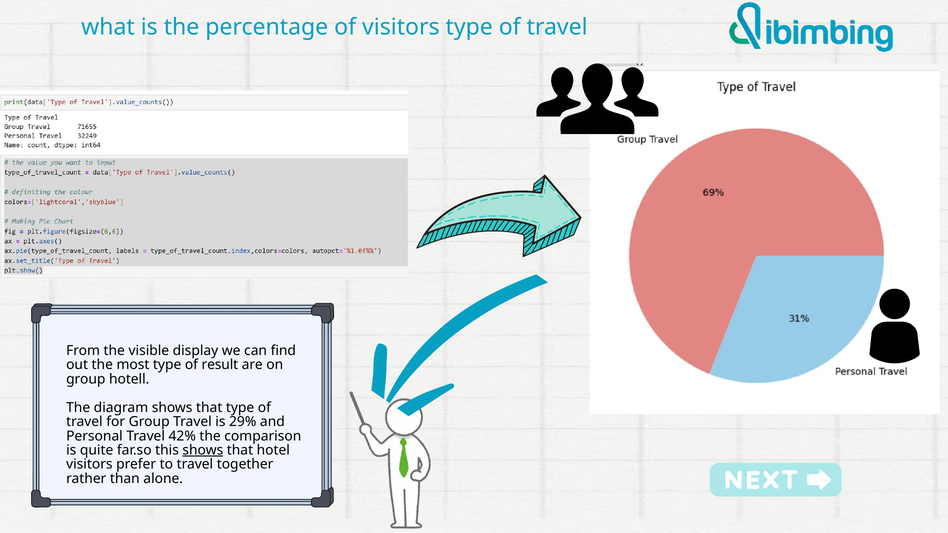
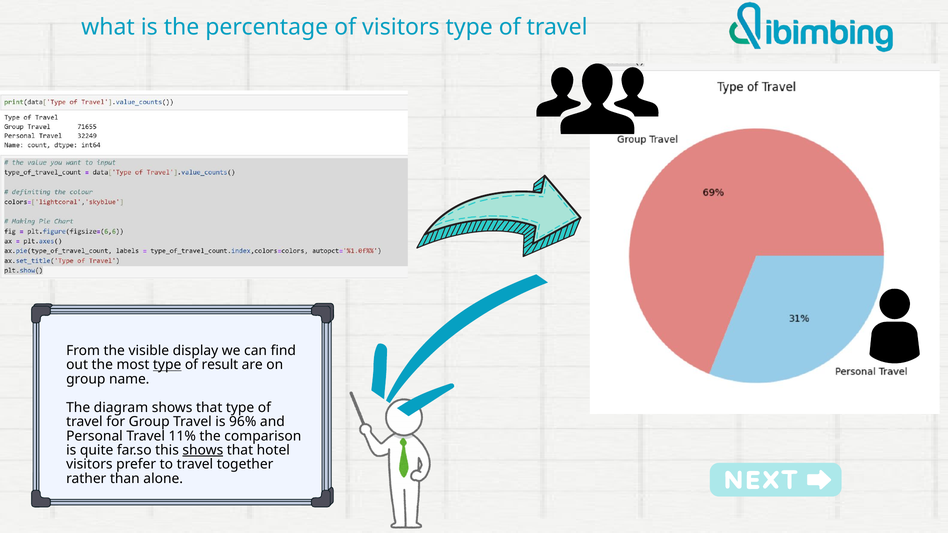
type at (167, 365) underline: none -> present
hotell: hotell -> name
29%: 29% -> 96%
42%: 42% -> 11%
